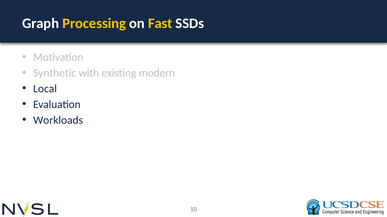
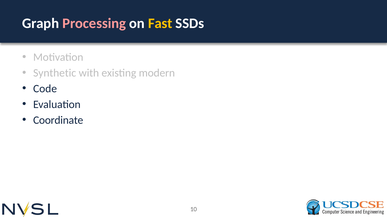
Processing colour: yellow -> pink
Local: Local -> Code
Workloads: Workloads -> Coordinate
